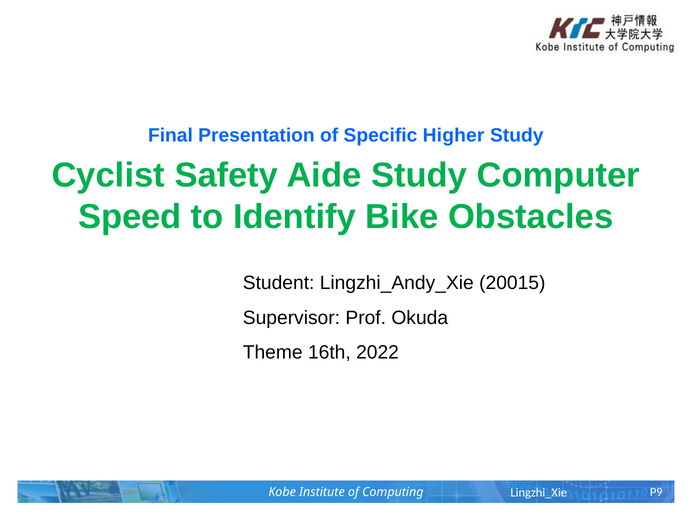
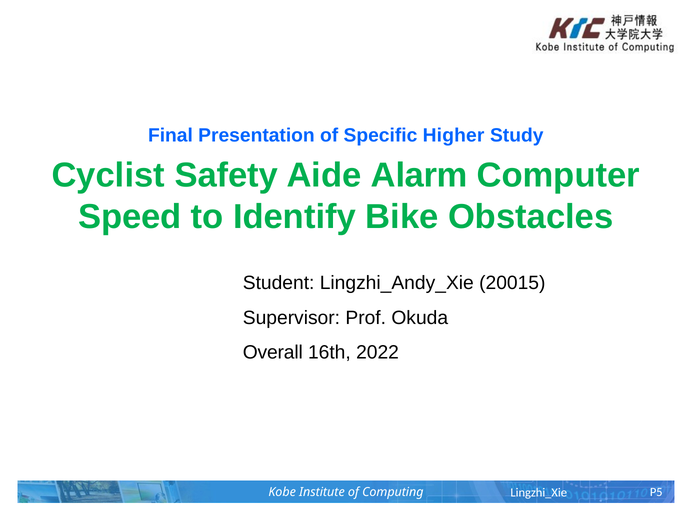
Aide Study: Study -> Alarm
Theme: Theme -> Overall
9: 9 -> 5
